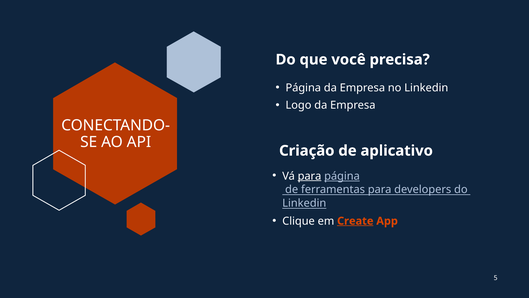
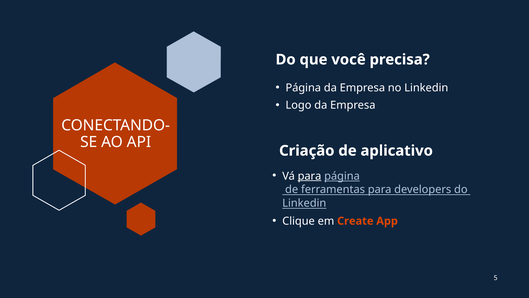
Create underline: present -> none
